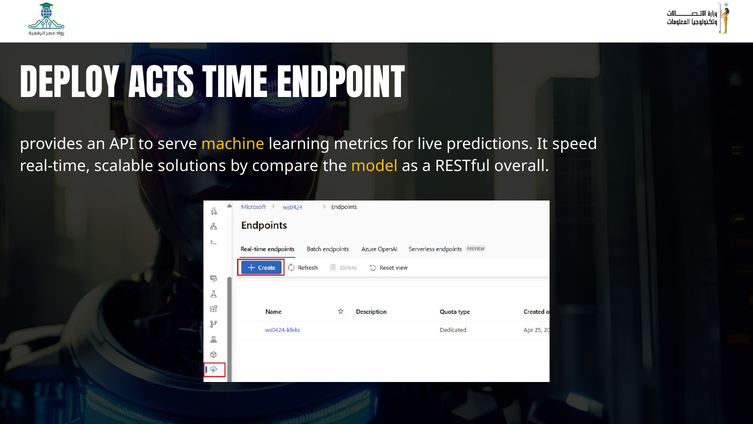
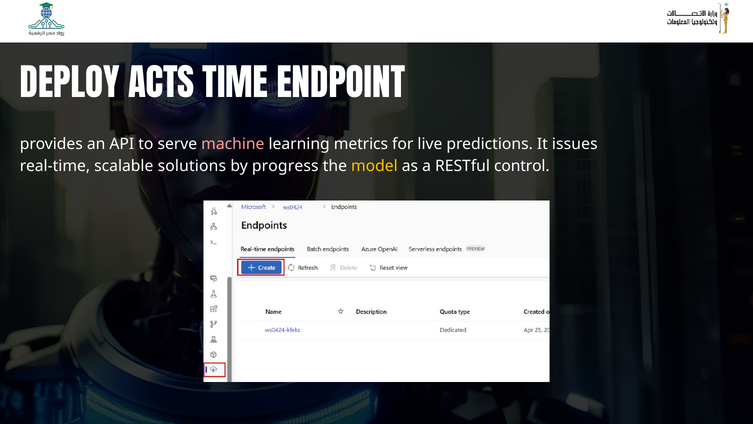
machine colour: yellow -> pink
speed: speed -> issues
compare: compare -> progress
overall: overall -> control
